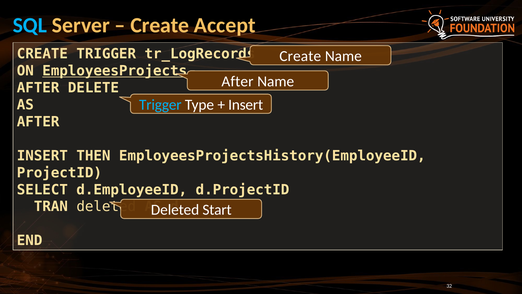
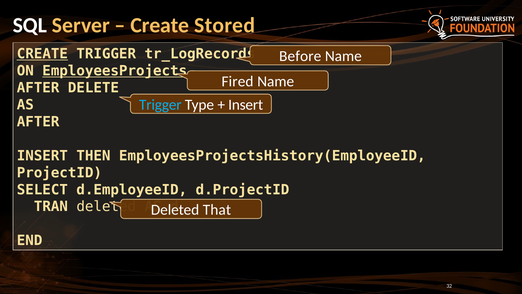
SQL colour: light blue -> white
Accept: Accept -> Stored
CREATE at (42, 54) underline: none -> present
Create at (300, 56): Create -> Before
After at (238, 81): After -> Fired
Start: Start -> That
